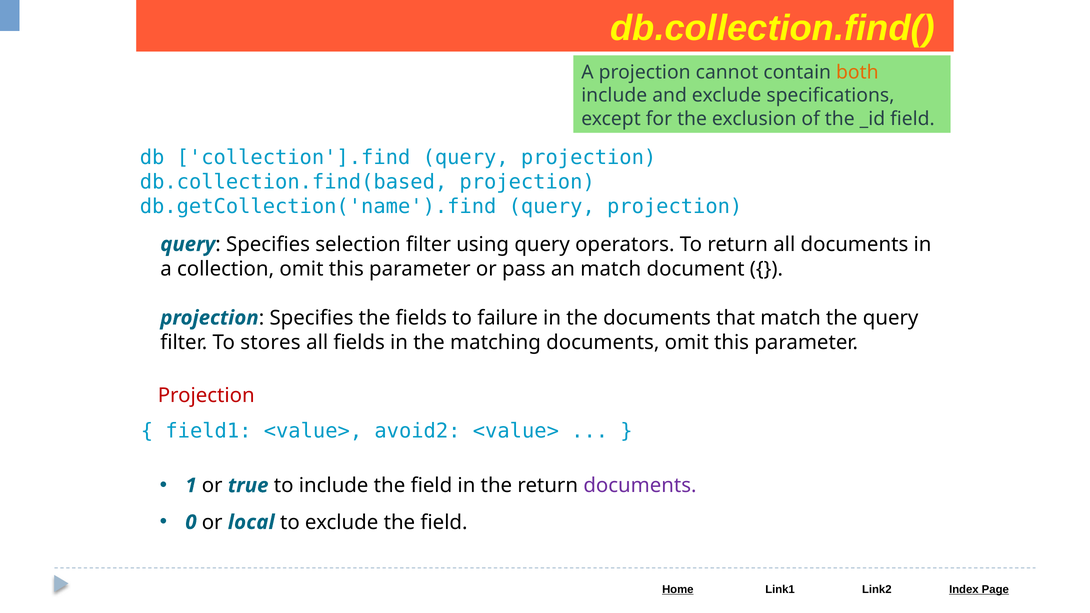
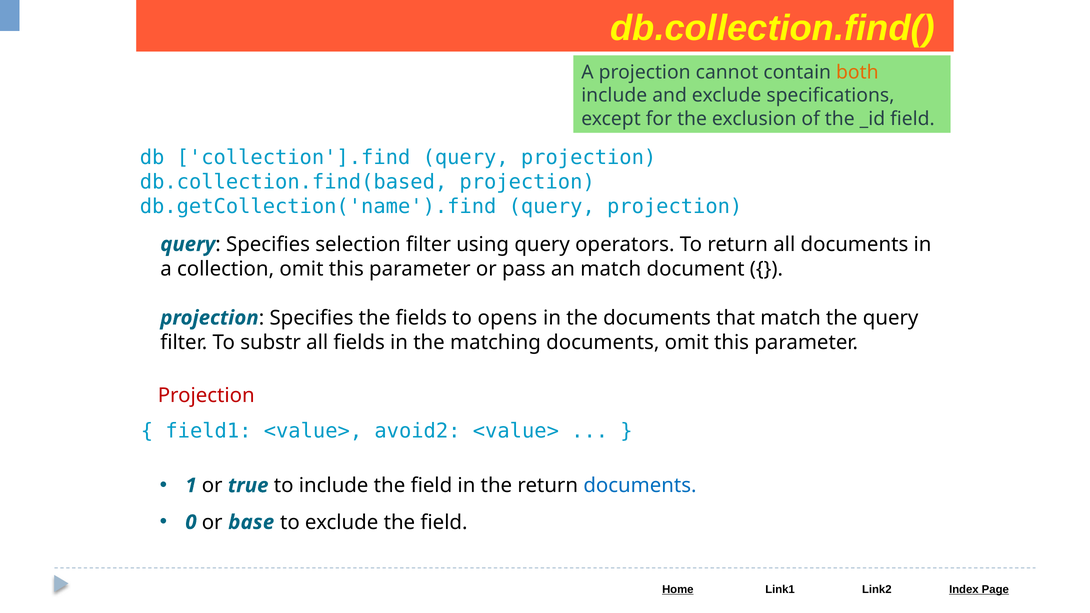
failure: failure -> opens
stores: stores -> substr
documents at (640, 486) colour: purple -> blue
local: local -> base
